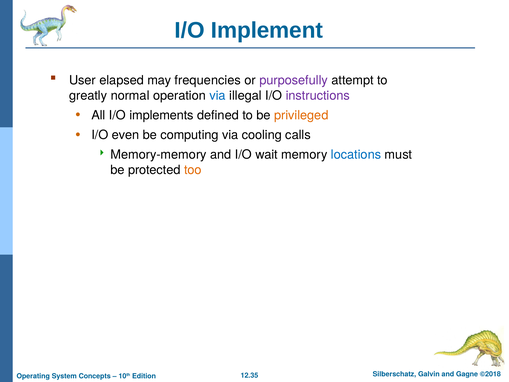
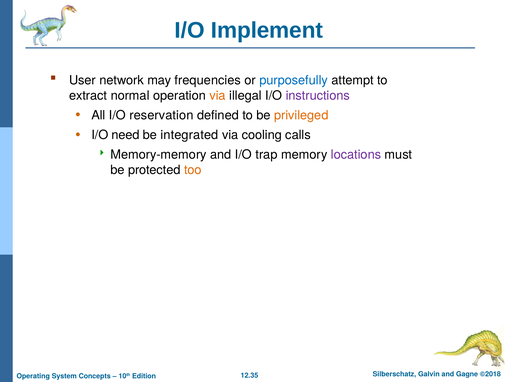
elapsed: elapsed -> network
purposefully colour: purple -> blue
greatly: greatly -> extract
via at (218, 96) colour: blue -> orange
implements: implements -> reservation
even: even -> need
computing: computing -> integrated
wait: wait -> trap
locations colour: blue -> purple
